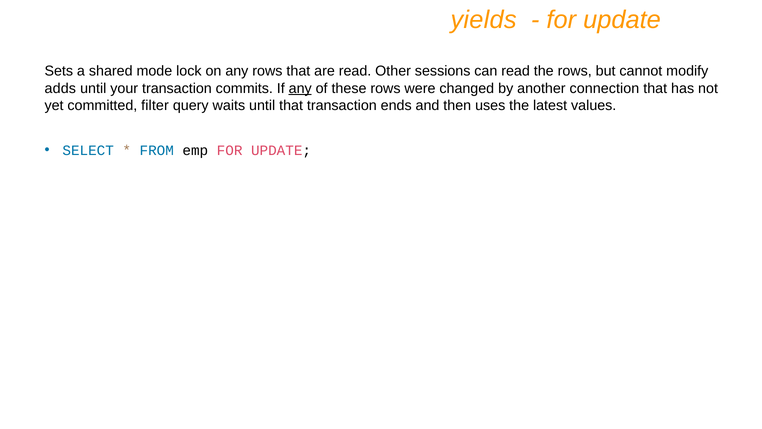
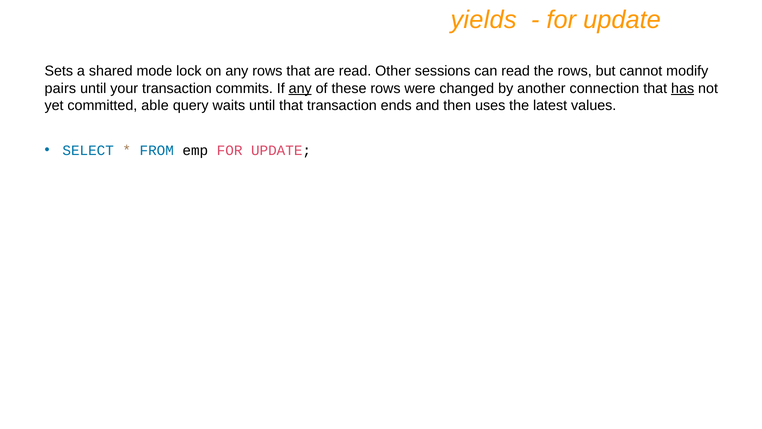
adds: adds -> pairs
has underline: none -> present
filter: filter -> able
